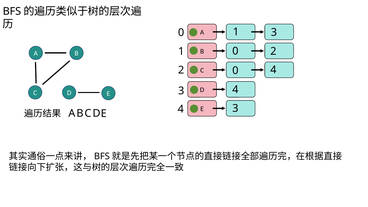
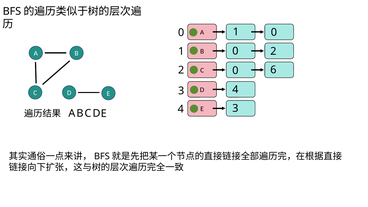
1 3: 3 -> 0
0 4: 4 -> 6
